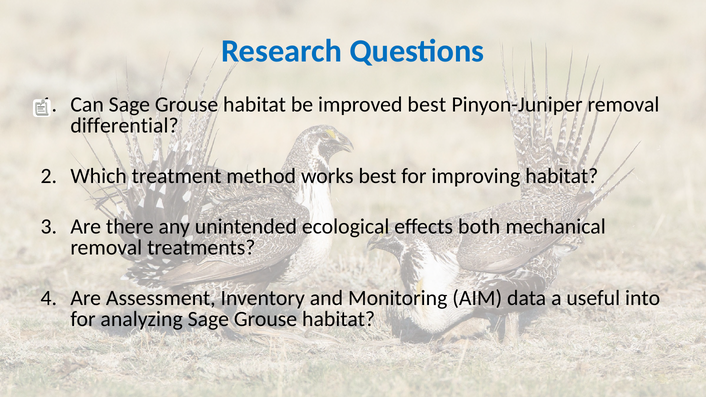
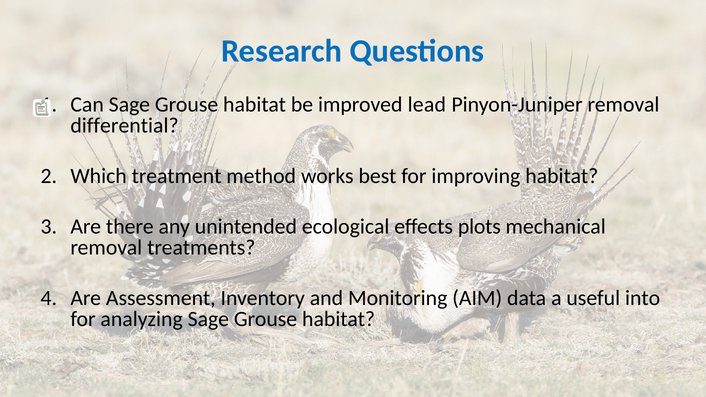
improved best: best -> lead
both: both -> plots
